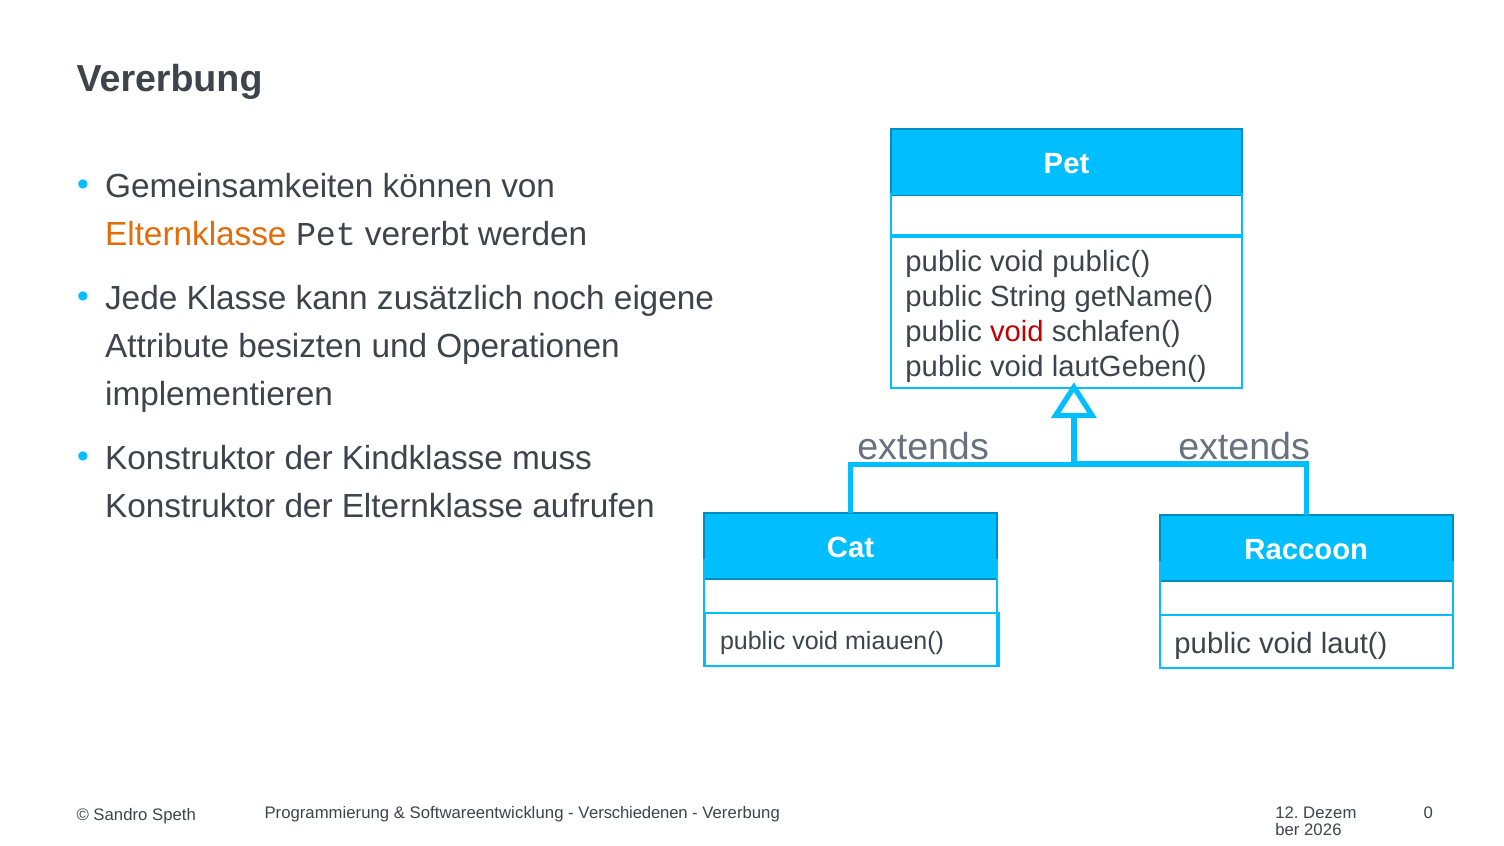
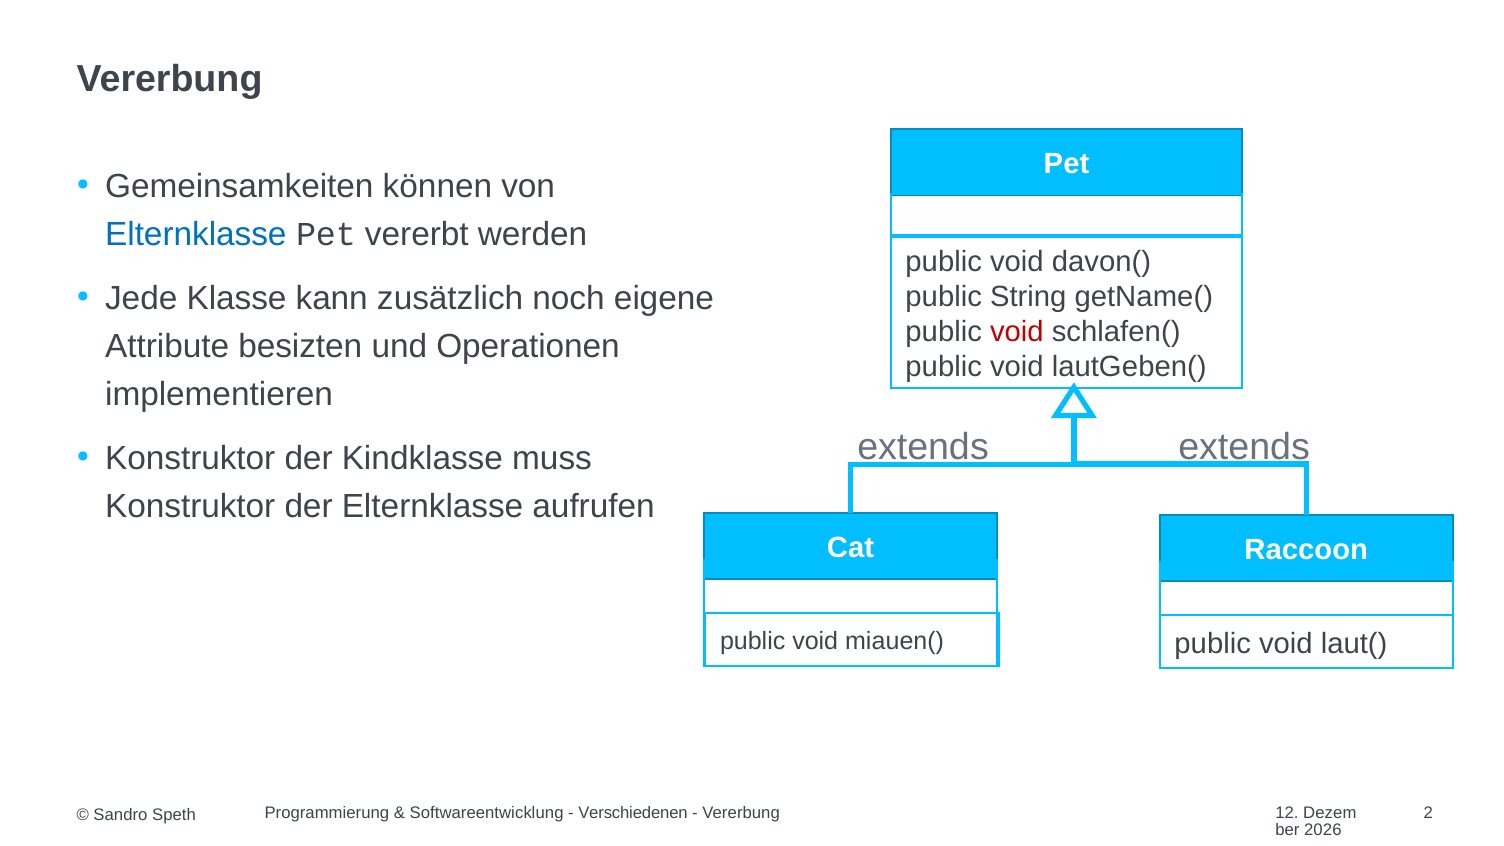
Elternklasse at (196, 235) colour: orange -> blue
public(: public( -> davon(
0: 0 -> 2
